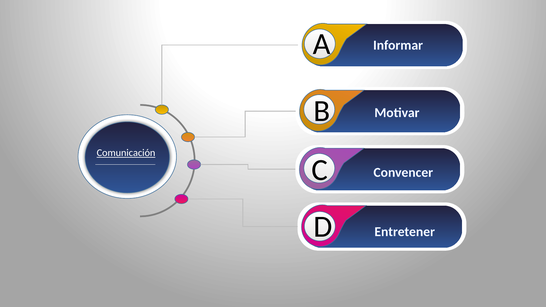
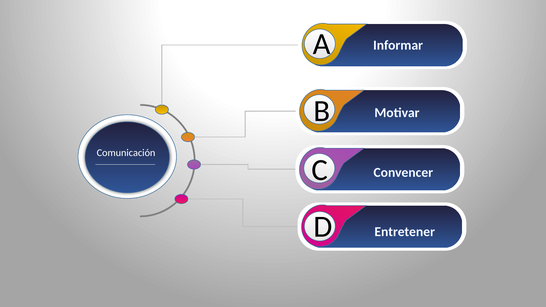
Comunicación underline: present -> none
